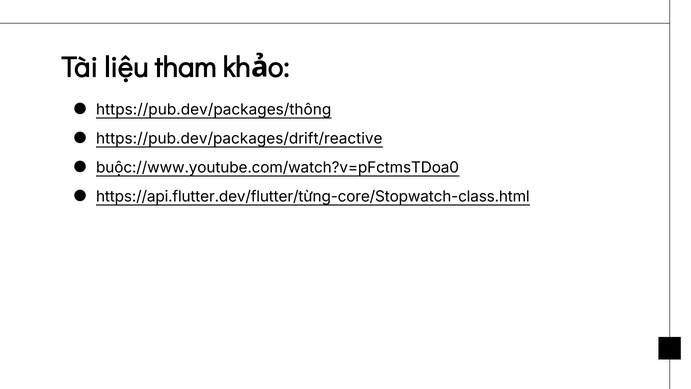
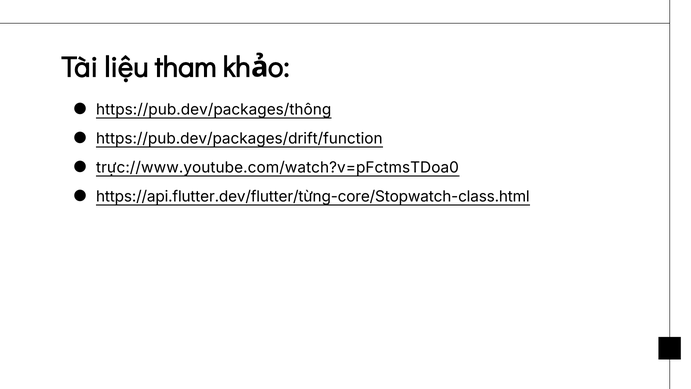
https://pub.dev/packages/drift/reactive: https://pub.dev/packages/drift/reactive -> https://pub.dev/packages/drift/function
buộc://www.youtube.com/watch?v=pFctmsTDoa0: buộc://www.youtube.com/watch?v=pFctmsTDoa0 -> trực://www.youtube.com/watch?v=pFctmsTDoa0
